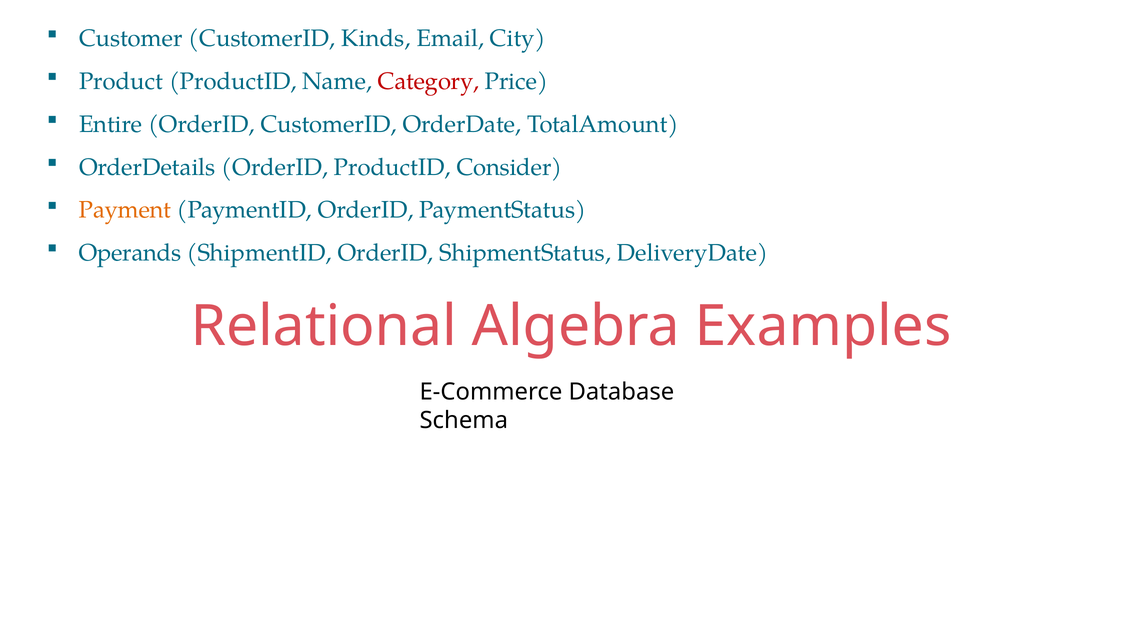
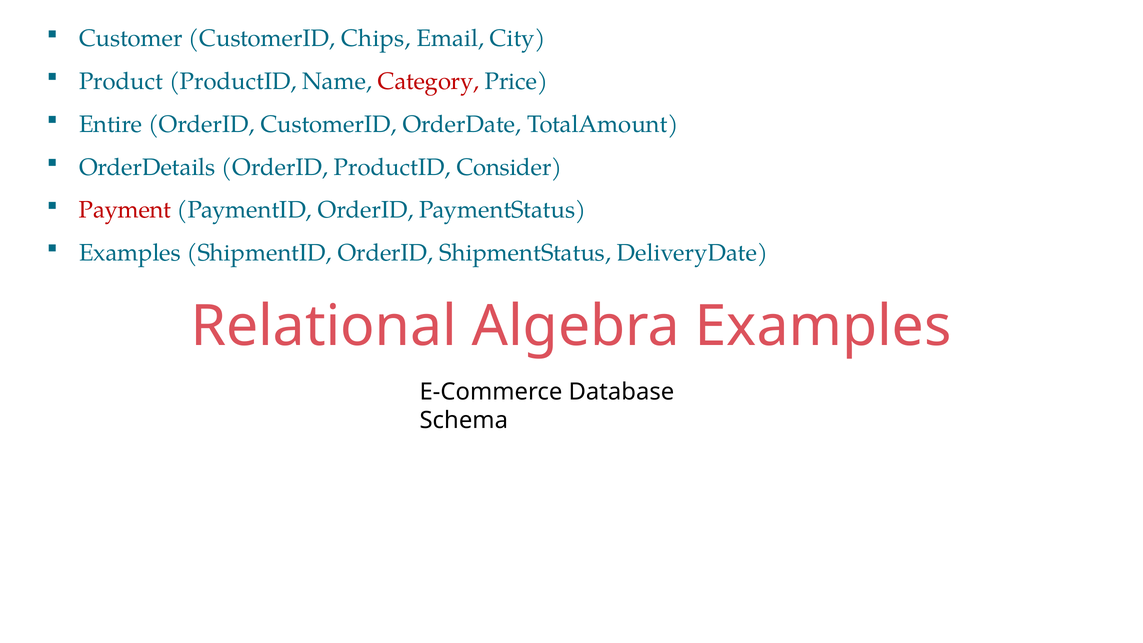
Kinds: Kinds -> Chips
Payment colour: orange -> red
Operands at (130, 253): Operands -> Examples
